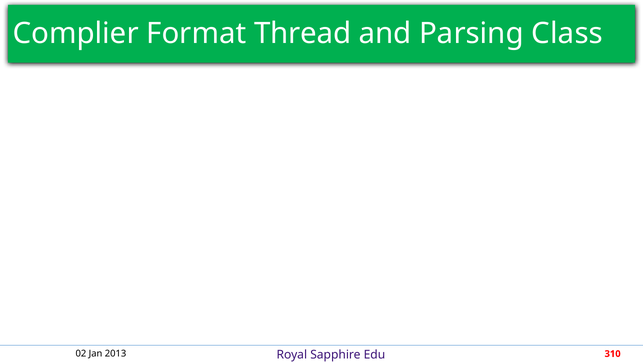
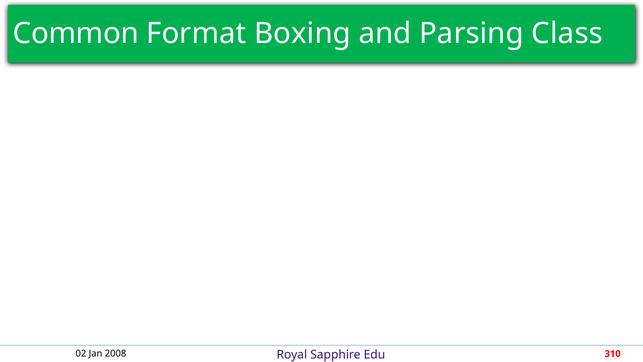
Complier: Complier -> Common
Thread: Thread -> Boxing
2013: 2013 -> 2008
